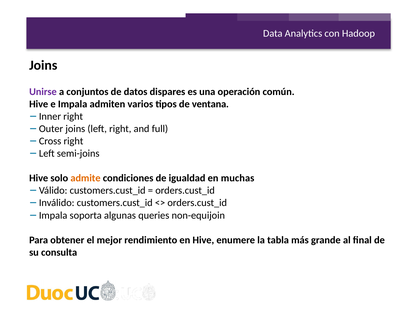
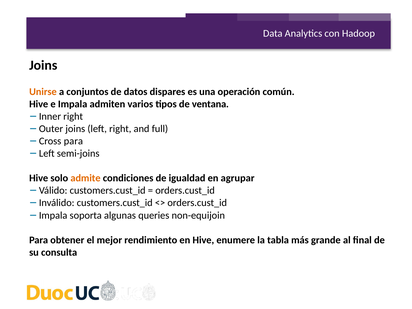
Unirse colour: purple -> orange
Cross right: right -> para
muchas: muchas -> agrupar
